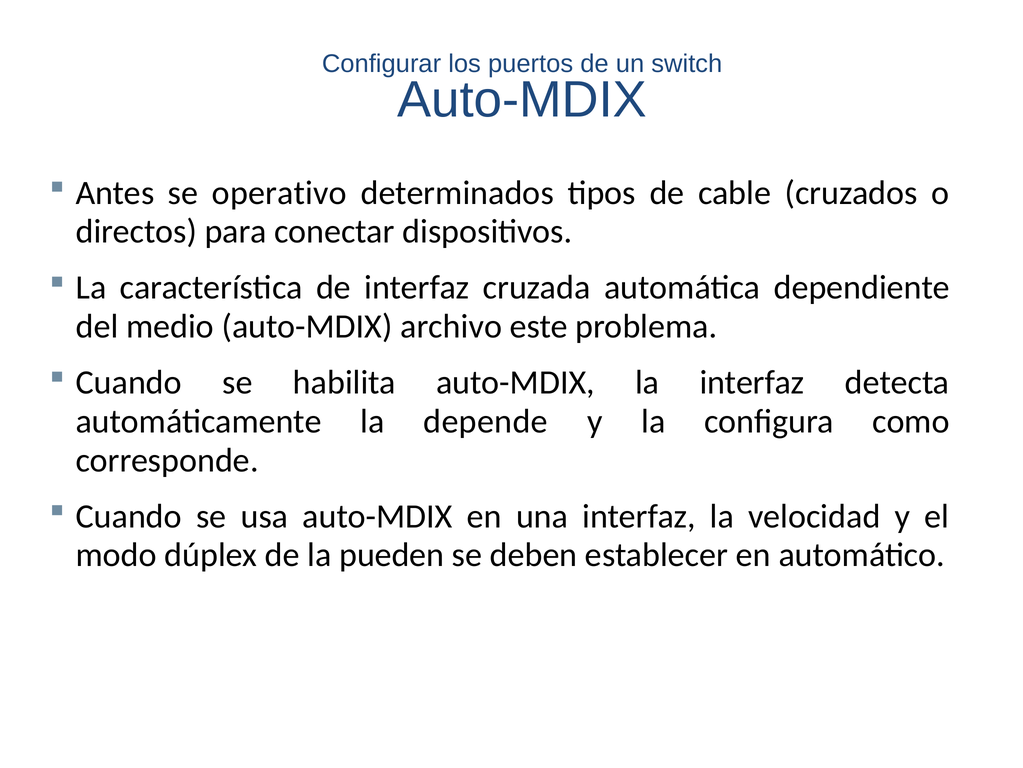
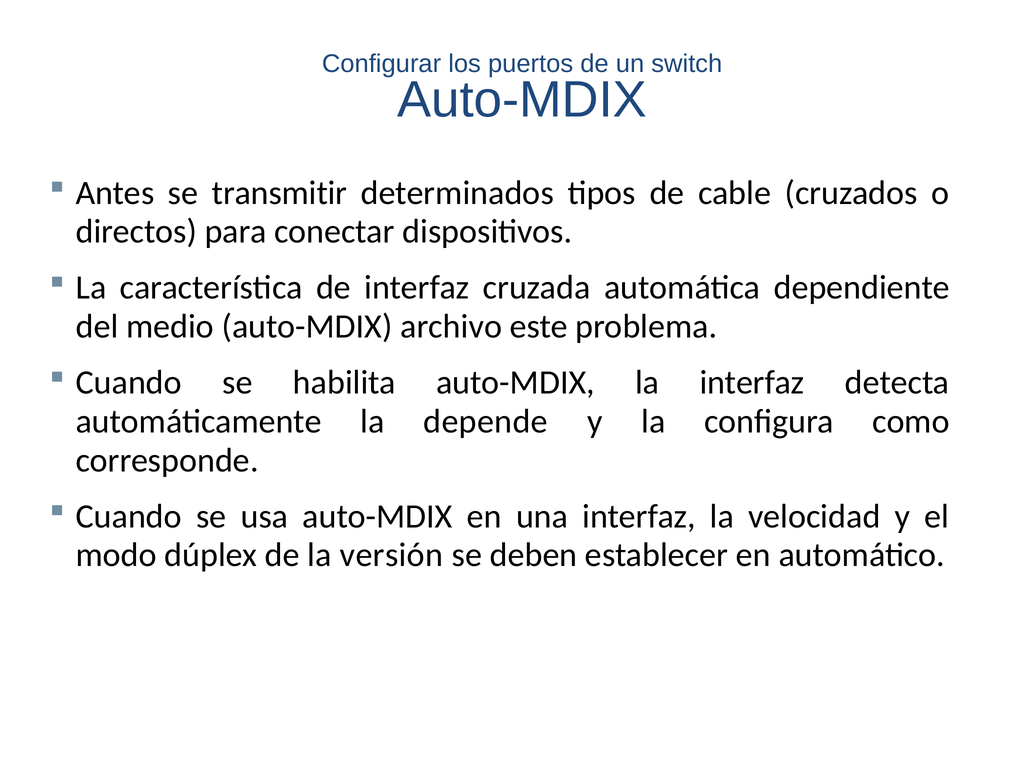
operativo: operativo -> transmitir
pueden: pueden -> versión
